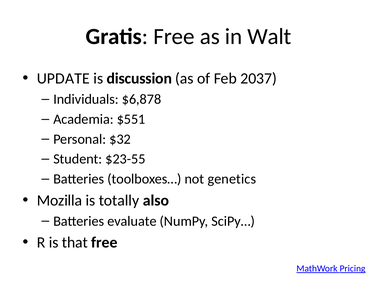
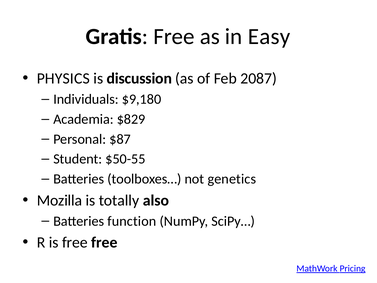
Walt: Walt -> Easy
UPDATE: UPDATE -> PHYSICS
2037: 2037 -> 2087
$6,878: $6,878 -> $9,180
$551: $551 -> $829
$32: $32 -> $87
$23-55: $23-55 -> $50-55
evaluate: evaluate -> function
is that: that -> free
